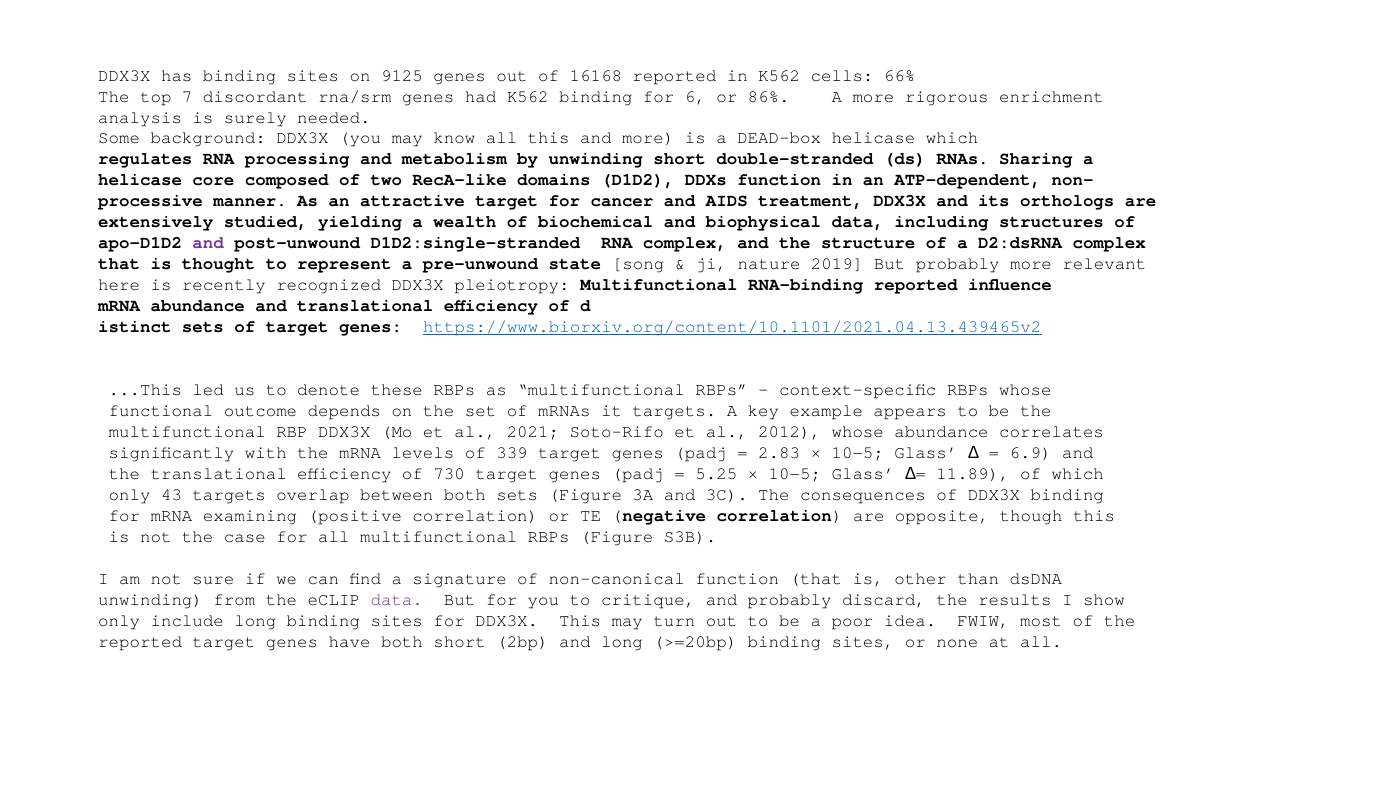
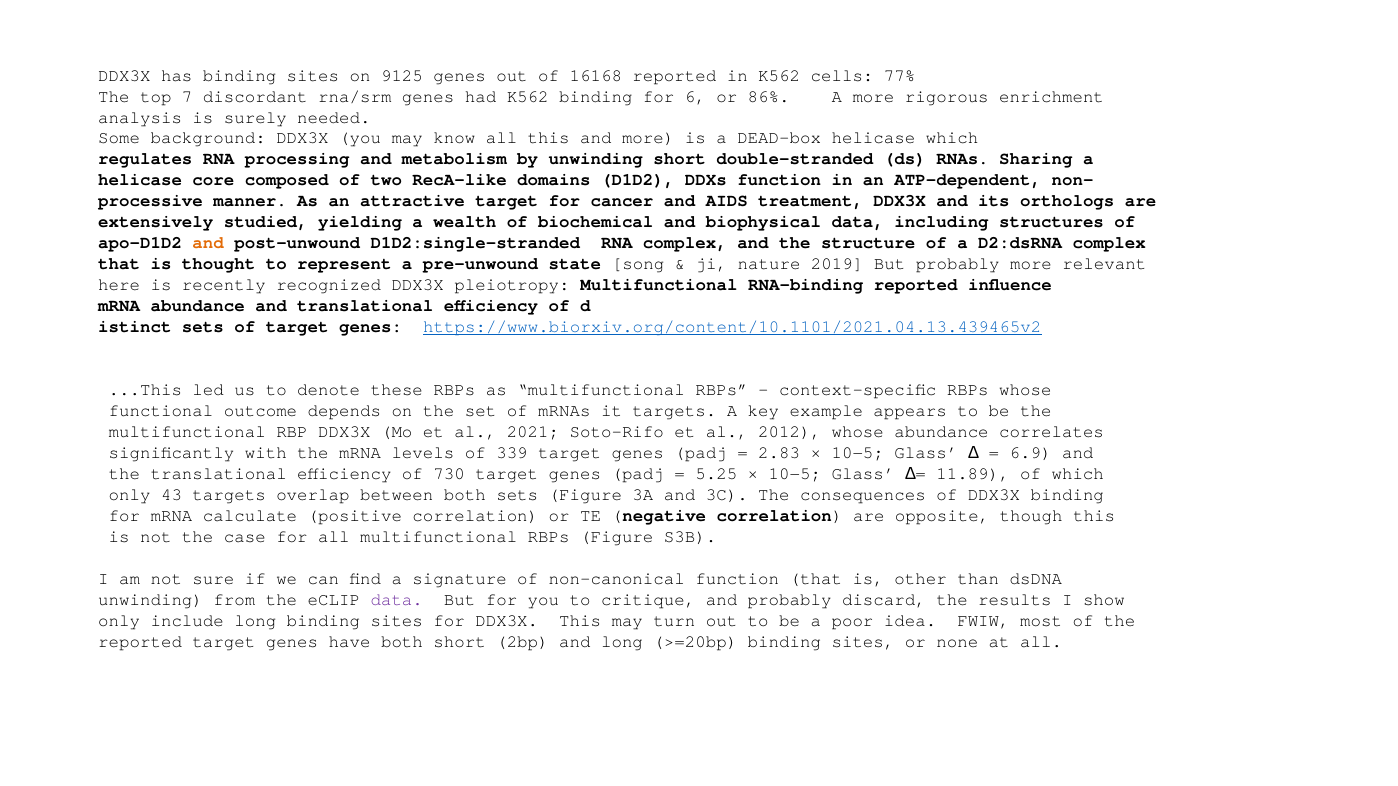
66%: 66% -> 77%
and at (208, 243) colour: purple -> orange
examining: examining -> calculate
